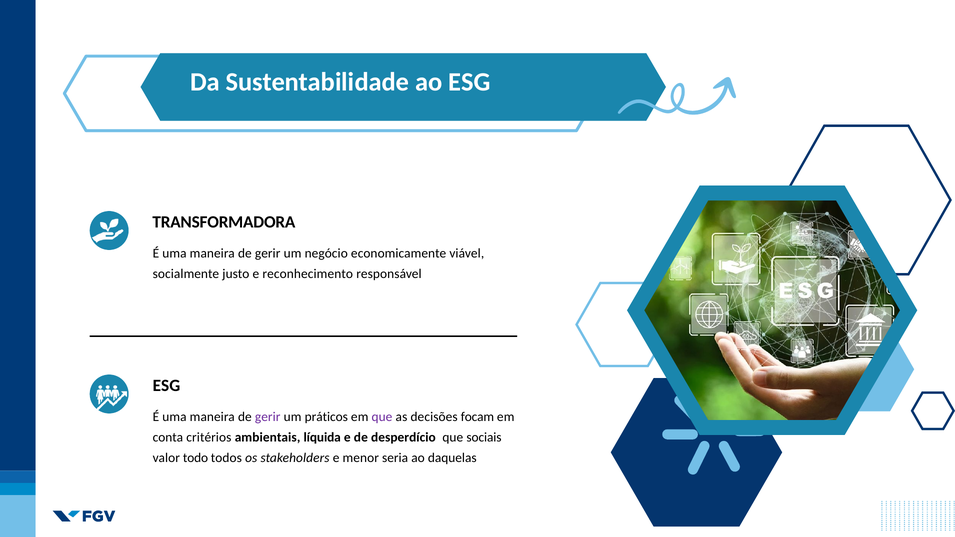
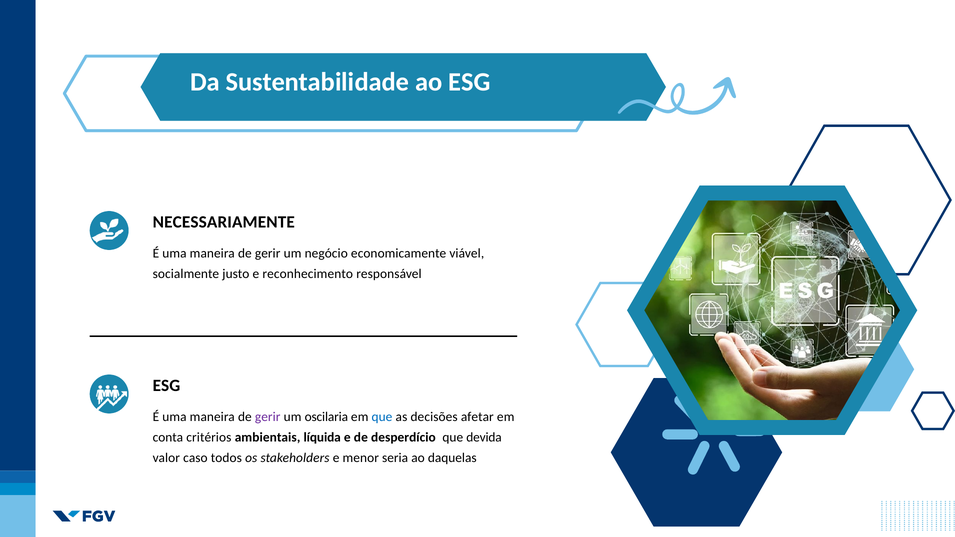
TRANSFORMADORA: TRANSFORMADORA -> NECESSARIAMENTE
práticos: práticos -> oscilaria
que at (382, 417) colour: purple -> blue
focam: focam -> afetar
sociais: sociais -> devida
todo: todo -> caso
